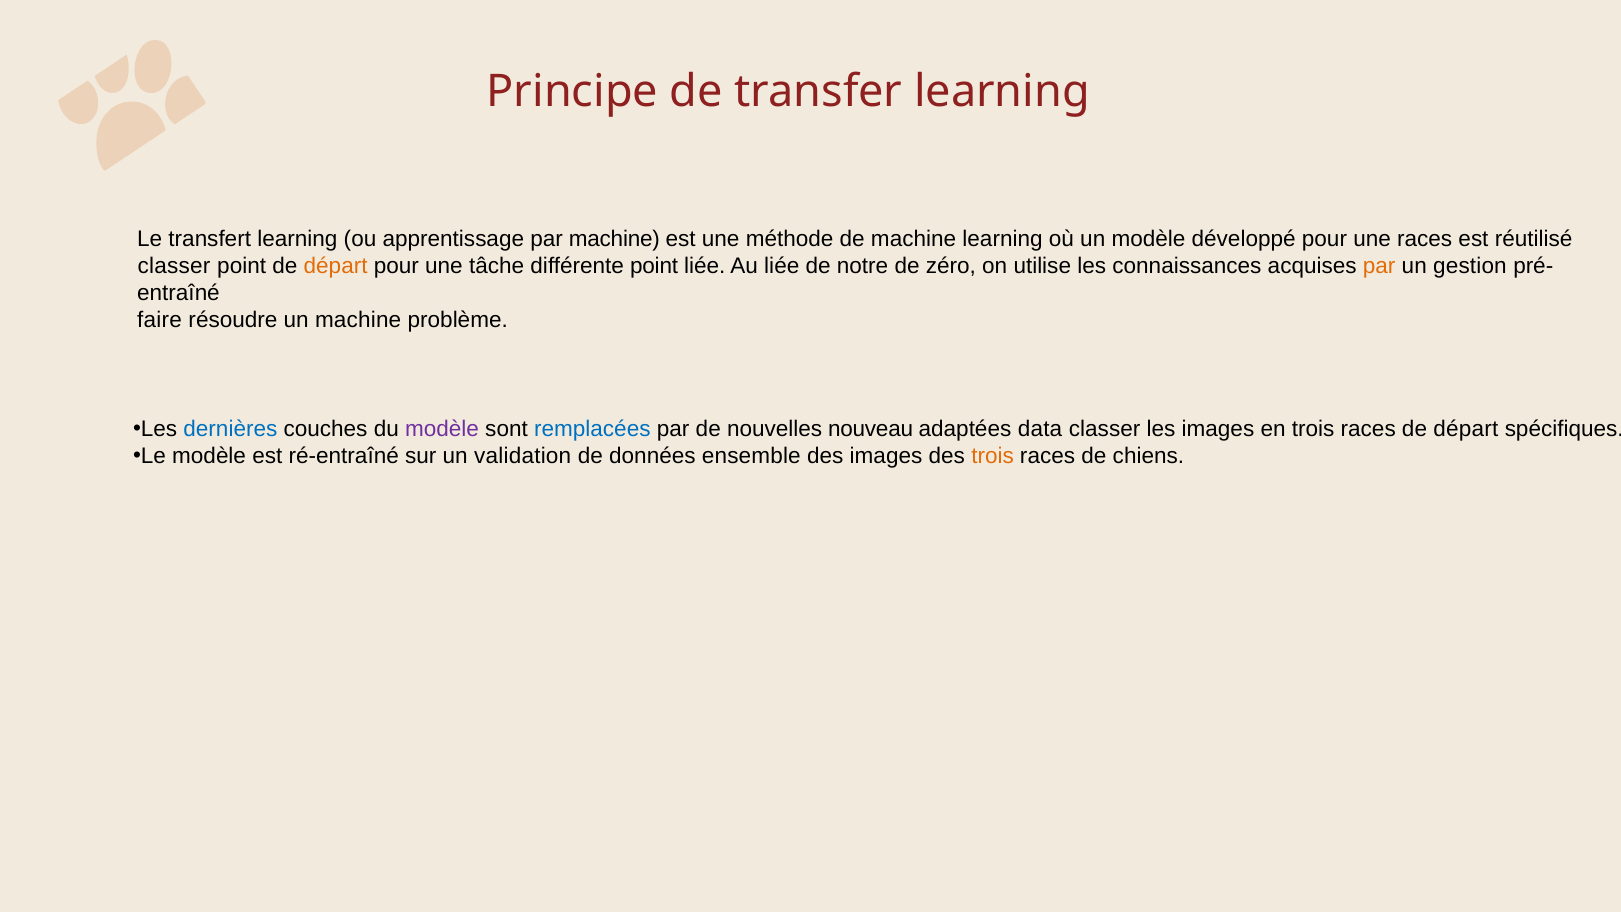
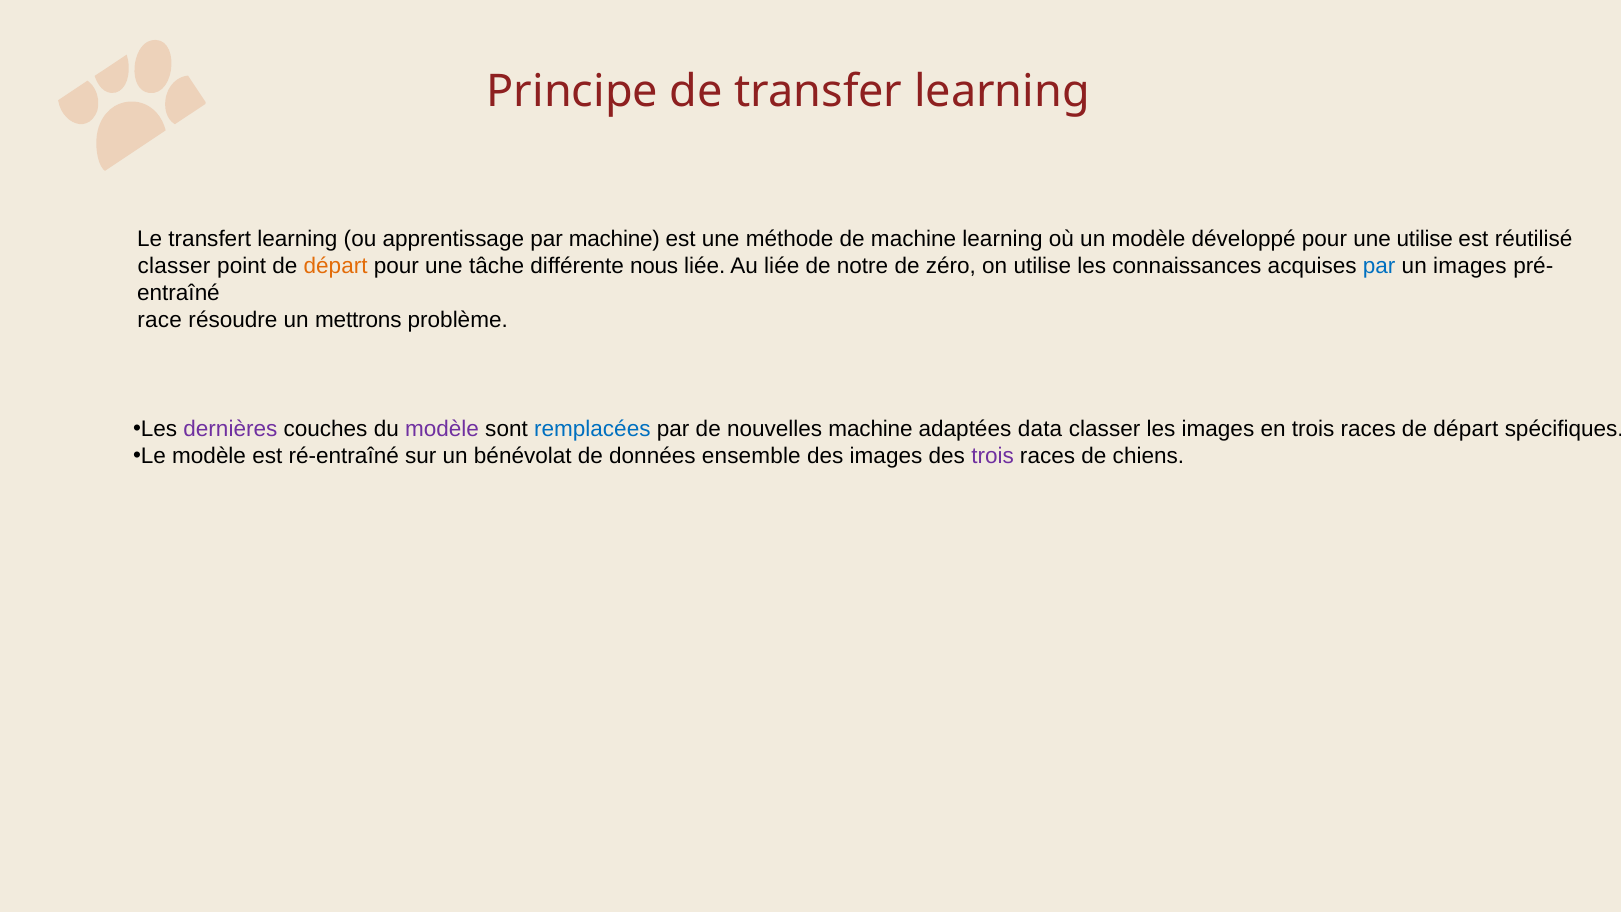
une races: races -> utilise
différente point: point -> nous
par at (1379, 266) colour: orange -> blue
un gestion: gestion -> images
faire: faire -> race
un machine: machine -> mettrons
dernières colour: blue -> purple
nouvelles nouveau: nouveau -> machine
validation: validation -> bénévolat
trois at (993, 456) colour: orange -> purple
